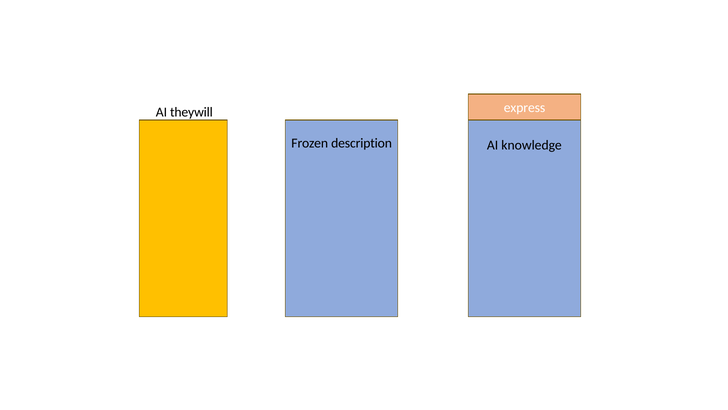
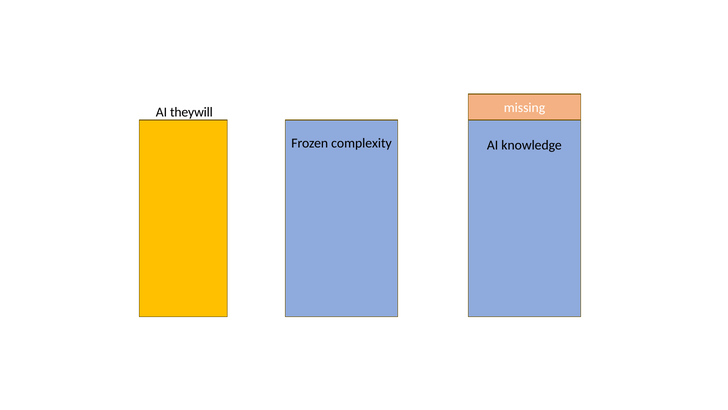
express: express -> missing
description: description -> complexity
